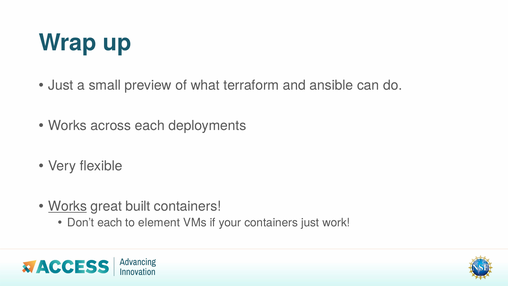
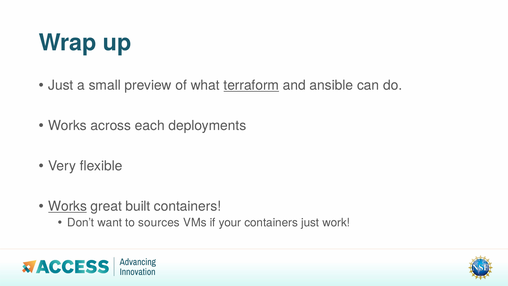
terraform underline: none -> present
Don’t each: each -> want
element: element -> sources
